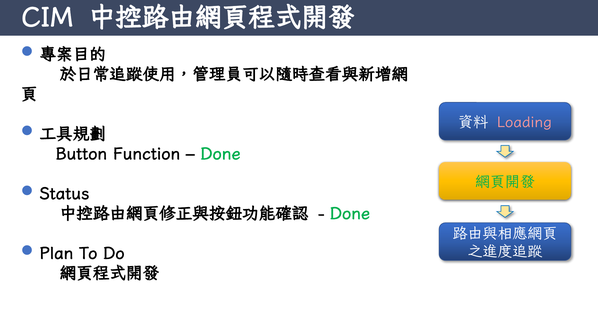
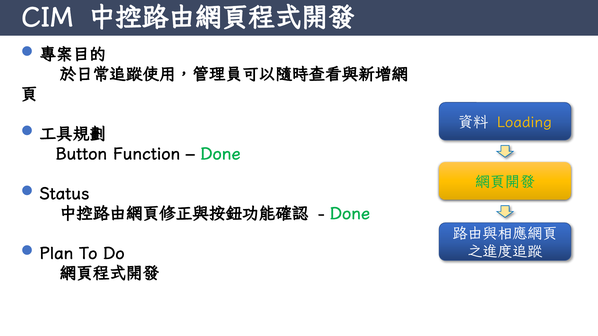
Loading colour: pink -> yellow
